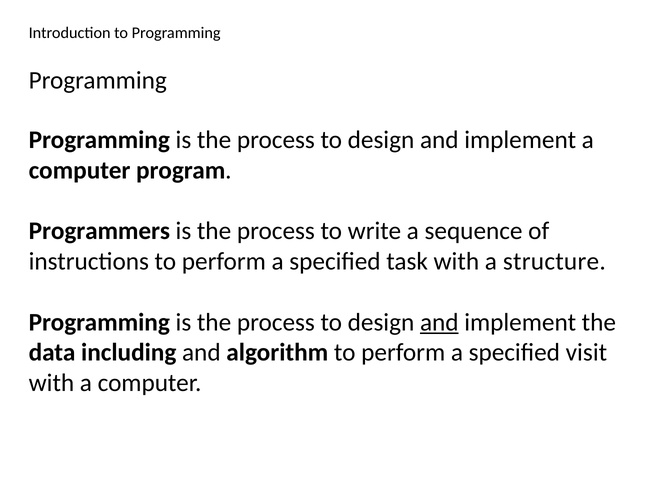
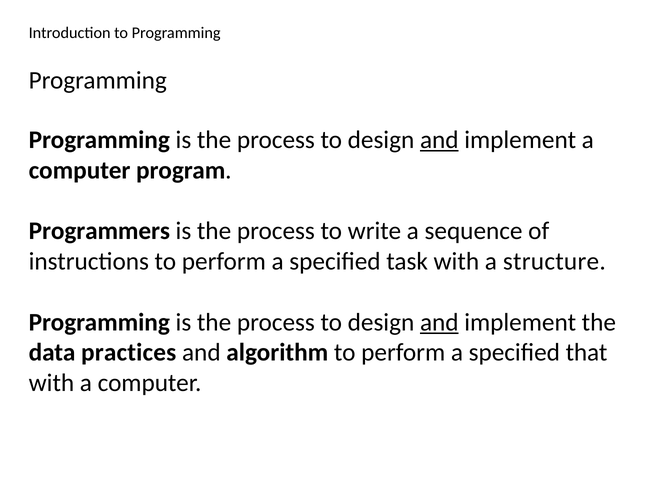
and at (439, 140) underline: none -> present
including: including -> practices
visit: visit -> that
